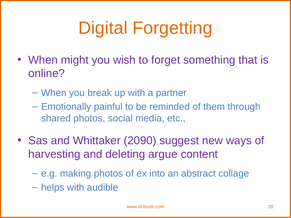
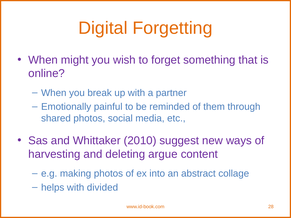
2090: 2090 -> 2010
audible: audible -> divided
